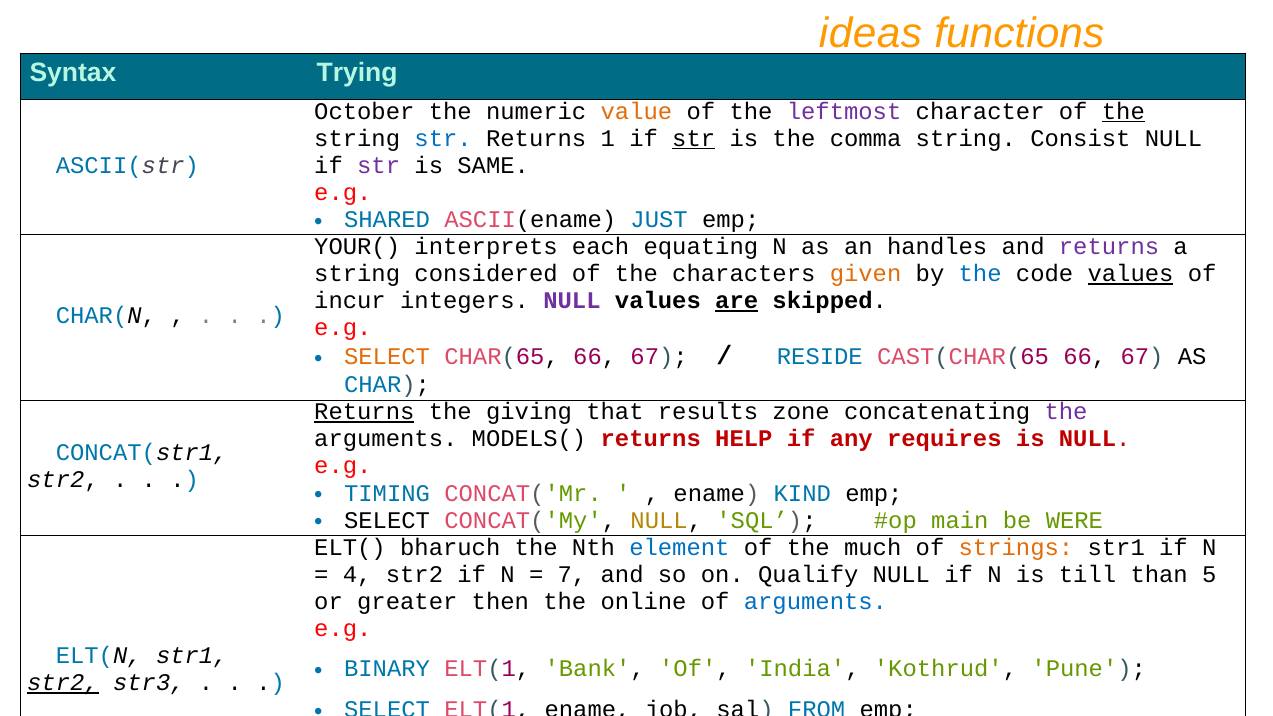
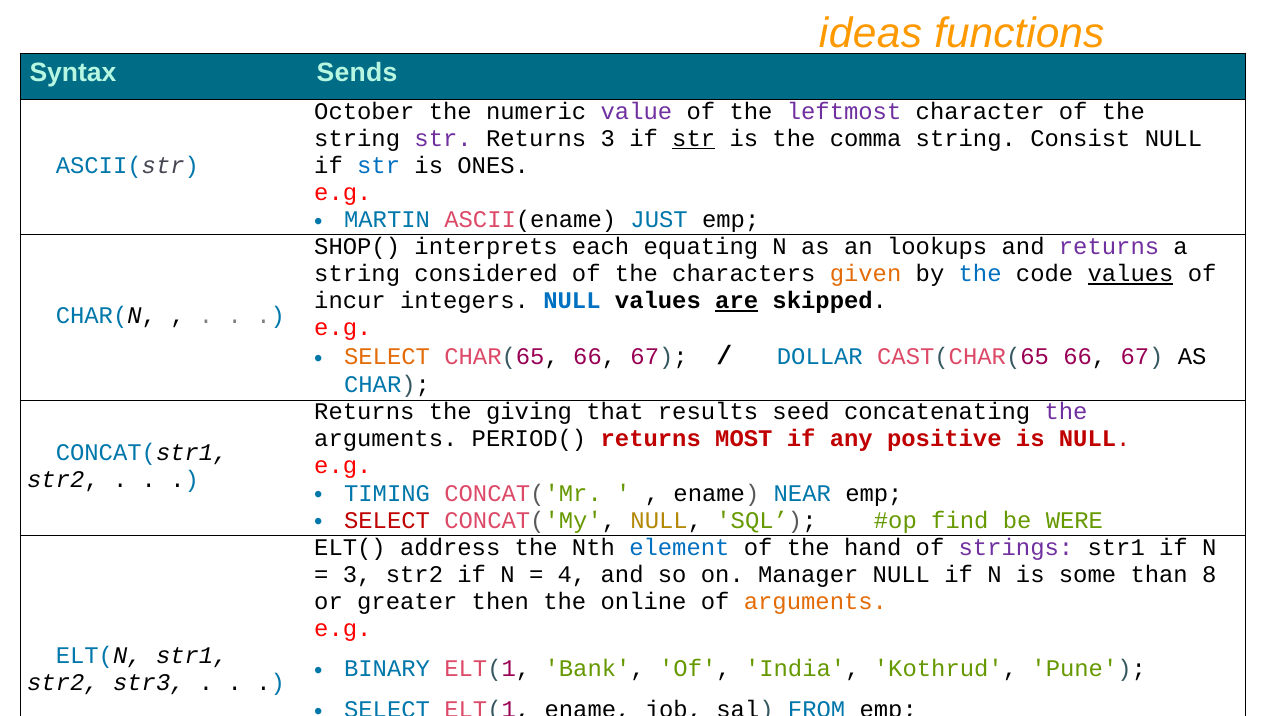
Trying: Trying -> Sends
value colour: orange -> purple
the at (1123, 111) underline: present -> none
str at (443, 138) colour: blue -> purple
Returns 1: 1 -> 3
str at (379, 165) colour: purple -> blue
SAME: SAME -> ONES
SHARED: SHARED -> MARTIN
YOUR(: YOUR( -> SHOP(
handles: handles -> lookups
NULL at (572, 301) colour: purple -> blue
RESIDE: RESIDE -> DOLLAR
Returns at (364, 412) underline: present -> none
zone: zone -> seed
MODELS(: MODELS( -> PERIOD(
HELP: HELP -> MOST
requires: requires -> positive
KIND: KIND -> NEAR
SELECT at (387, 520) colour: black -> red
main: main -> find
bharuch: bharuch -> address
much: much -> hand
strings colour: orange -> purple
4 at (357, 574): 4 -> 3
7: 7 -> 4
Qualify: Qualify -> Manager
till: till -> some
5: 5 -> 8
arguments at (815, 601) colour: blue -> orange
str2 at (63, 683) underline: present -> none
